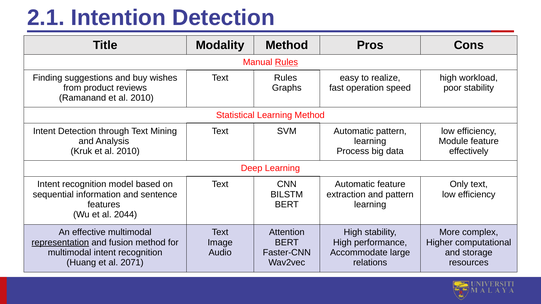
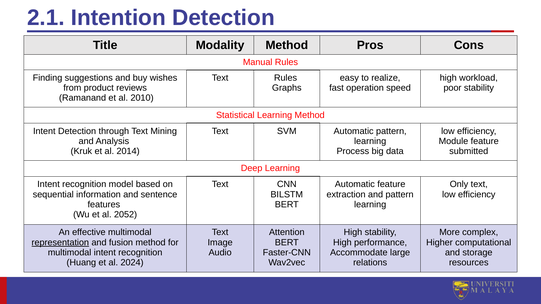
Rules at (286, 62) underline: present -> none
Kruk et al 2010: 2010 -> 2014
effectively: effectively -> submitted
2044: 2044 -> 2052
2071: 2071 -> 2024
